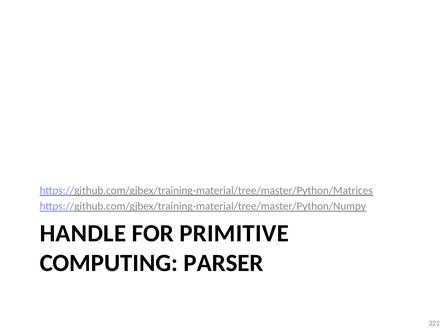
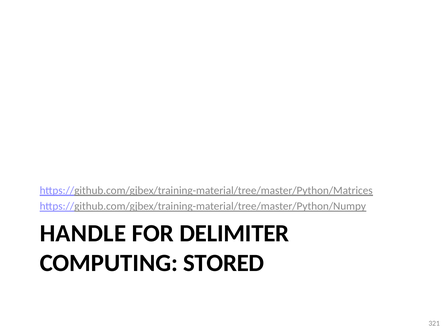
PRIMITIVE: PRIMITIVE -> DELIMITER
PARSER: PARSER -> STORED
